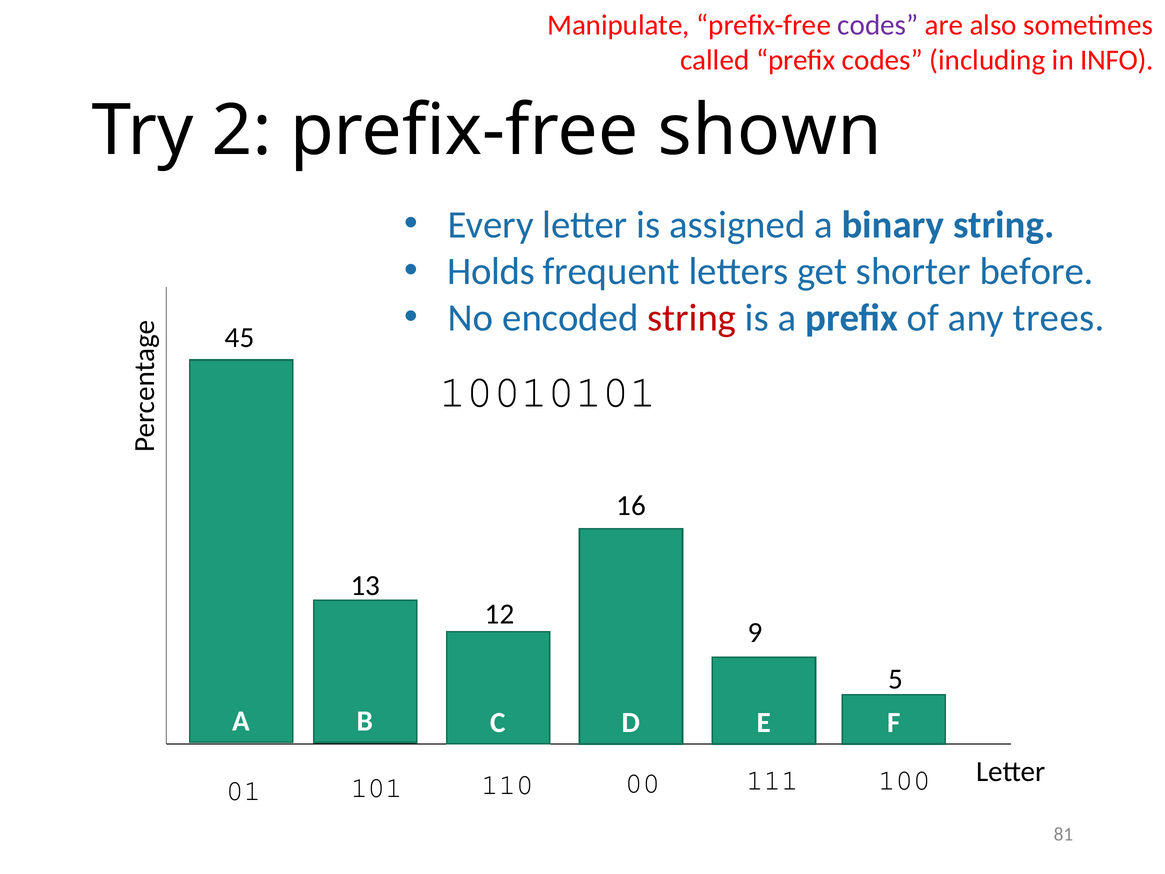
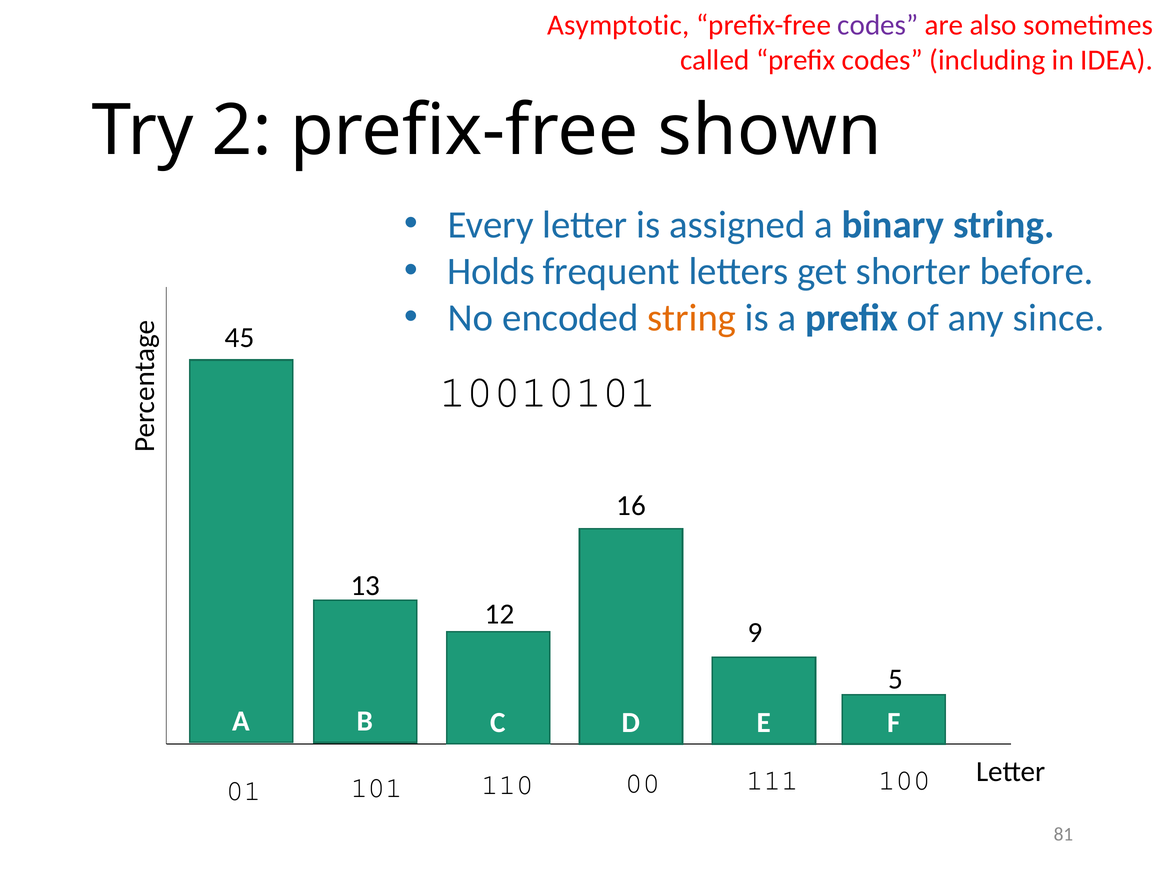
Manipulate: Manipulate -> Asymptotic
INFO: INFO -> IDEA
string at (692, 318) colour: red -> orange
trees: trees -> since
